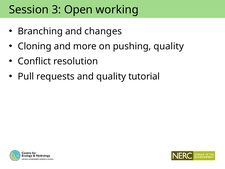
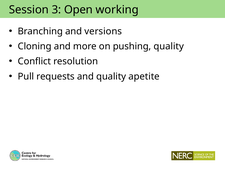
changes: changes -> versions
tutorial: tutorial -> apetite
